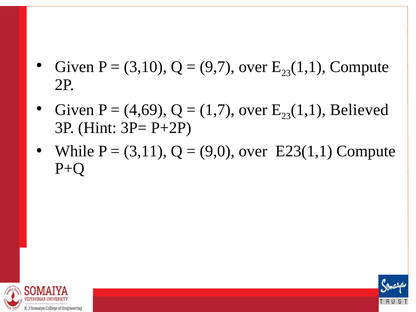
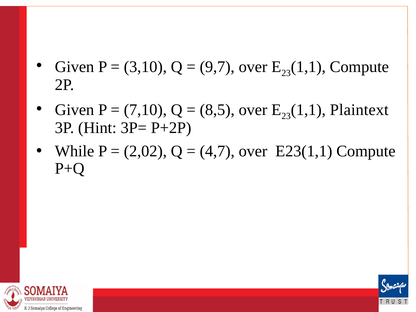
4,69: 4,69 -> 7,10
1,7: 1,7 -> 8,5
Believed: Believed -> Plaintext
3,11: 3,11 -> 2,02
9,0: 9,0 -> 4,7
